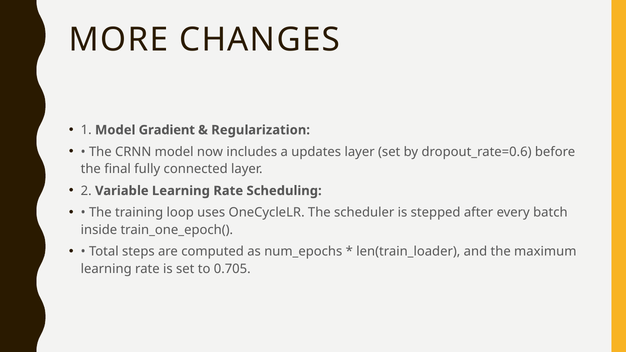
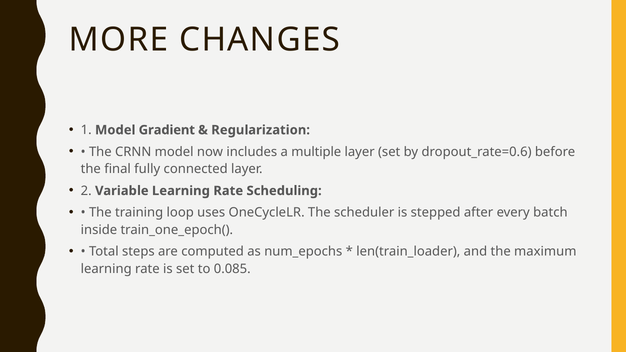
updates: updates -> multiple
0.705: 0.705 -> 0.085
